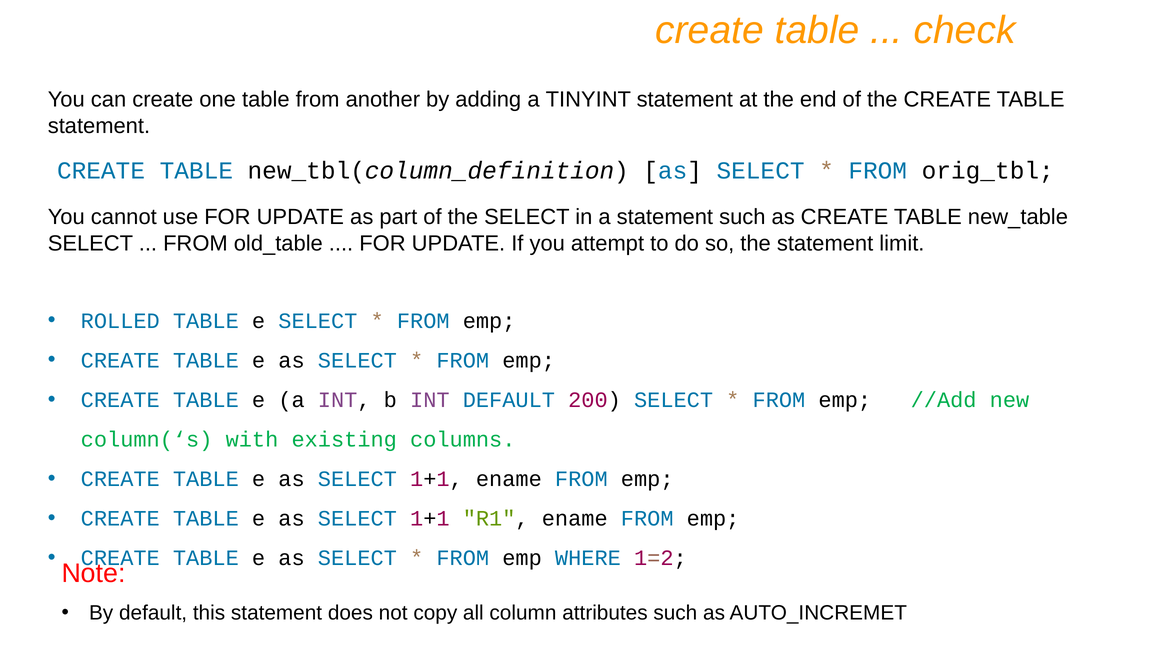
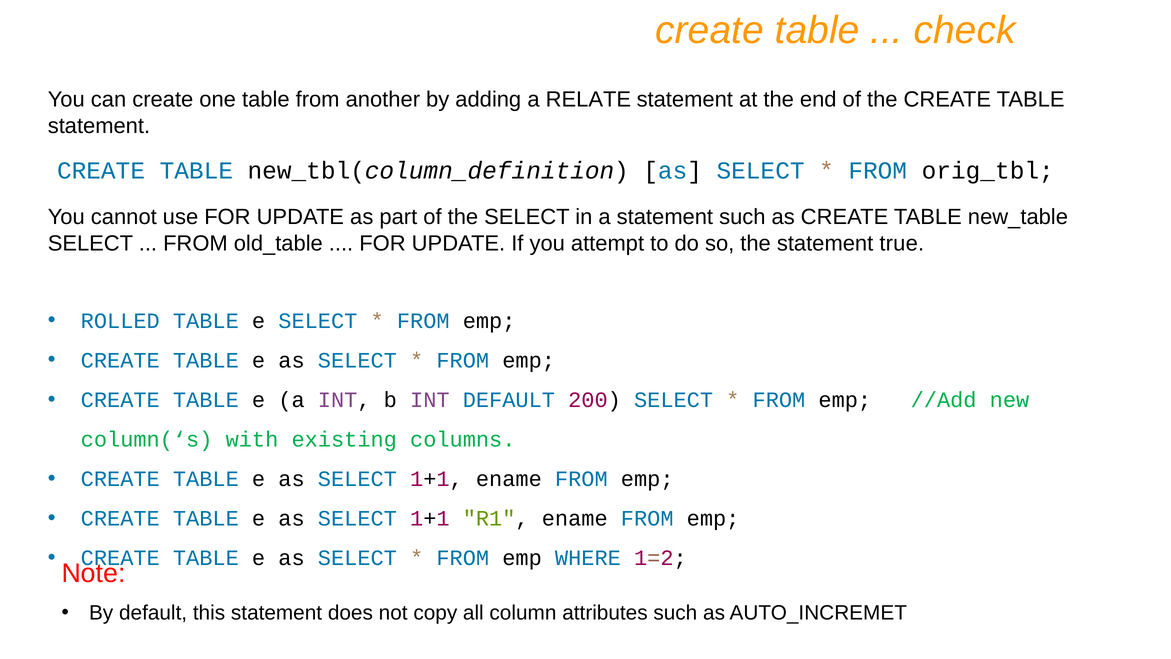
TINYINT: TINYINT -> RELATE
limit: limit -> true
